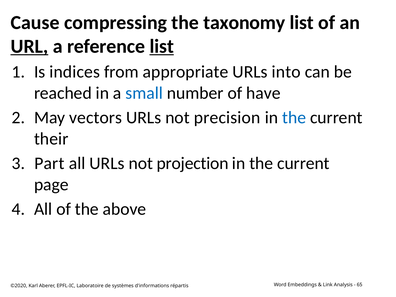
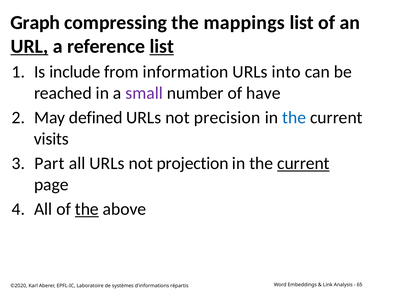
Cause: Cause -> Graph
taxonomy: taxonomy -> mappings
indices: indices -> include
appropriate: appropriate -> information
small colour: blue -> purple
vectors: vectors -> defined
their: their -> visits
current at (303, 163) underline: none -> present
the at (87, 209) underline: none -> present
